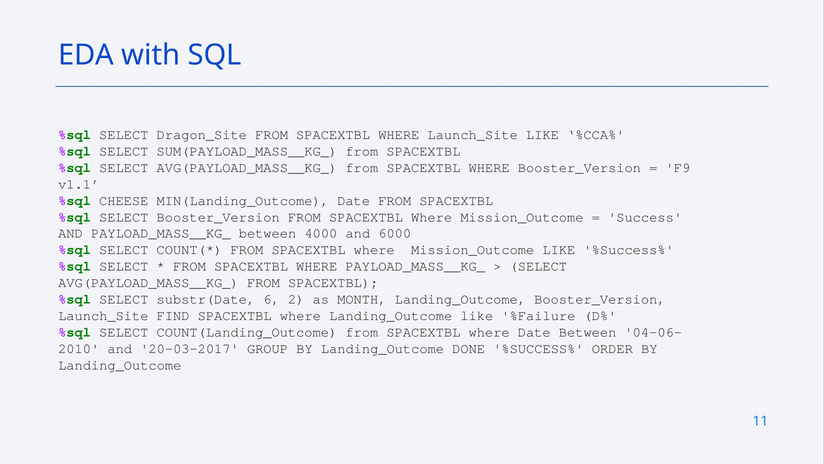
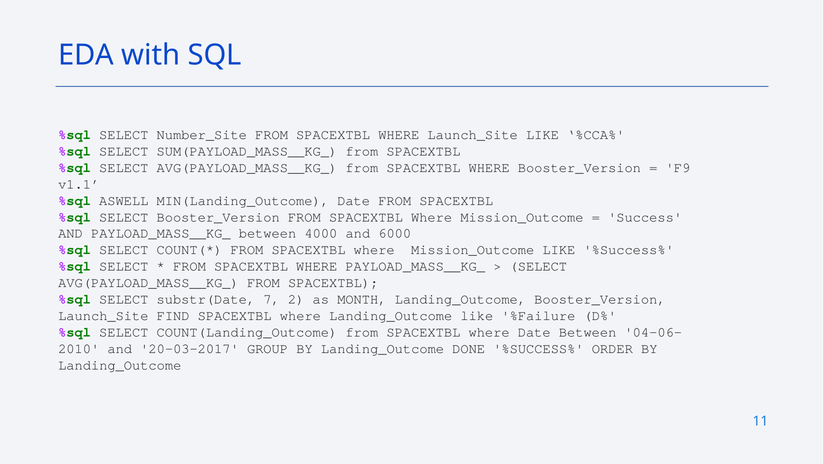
Dragon_Site: Dragon_Site -> Number_Site
CHEESE: CHEESE -> ASWELL
6: 6 -> 7
